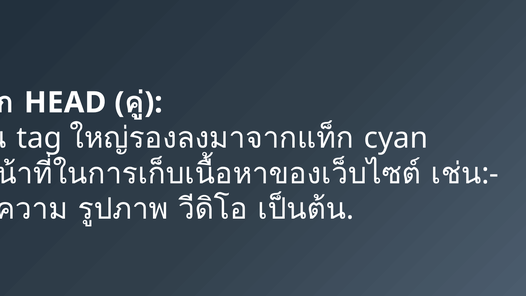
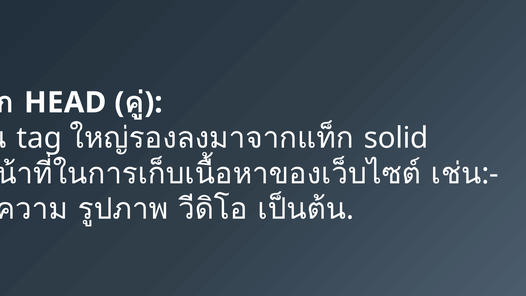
cyan: cyan -> solid
